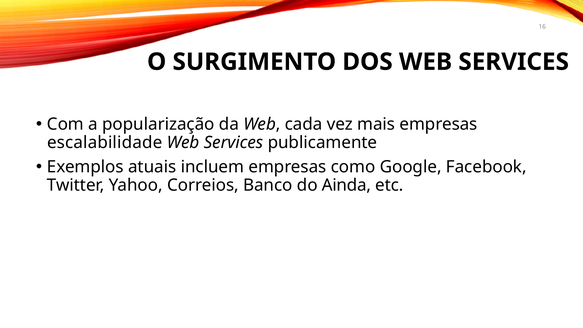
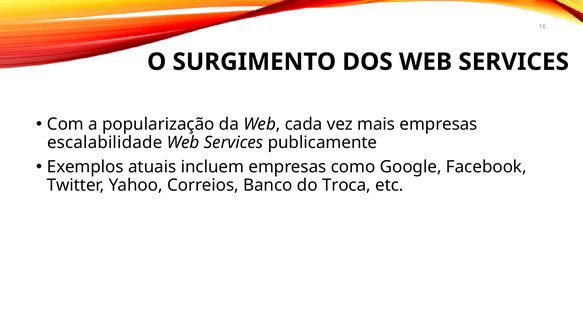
Ainda: Ainda -> Troca
